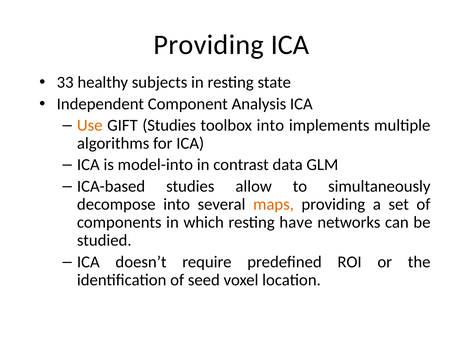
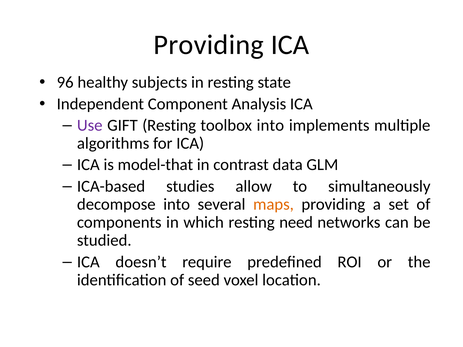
33: 33 -> 96
Use colour: orange -> purple
GIFT Studies: Studies -> Resting
model-into: model-into -> model-that
have: have -> need
